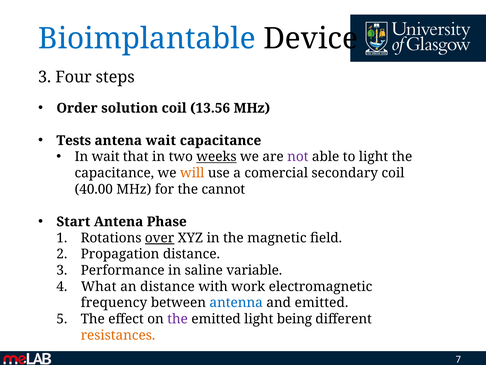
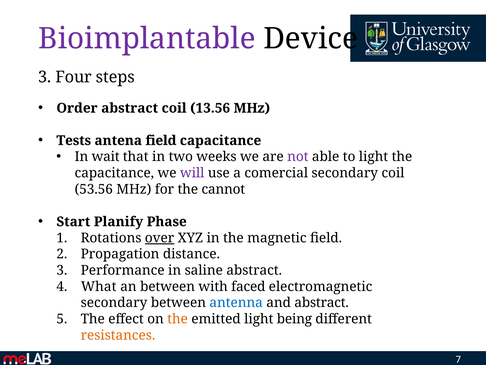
Bioimplantable colour: blue -> purple
Order solution: solution -> abstract
antena wait: wait -> field
weeks underline: present -> none
will colour: orange -> purple
40.00: 40.00 -> 53.56
Start Antena: Antena -> Planify
saline variable: variable -> abstract
an distance: distance -> between
work: work -> faced
frequency at (114, 302): frequency -> secondary
and emitted: emitted -> abstract
the at (178, 319) colour: purple -> orange
